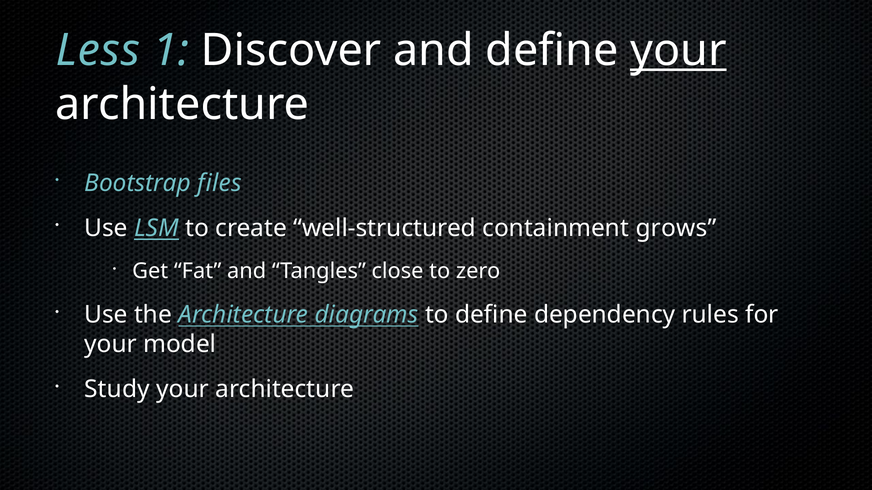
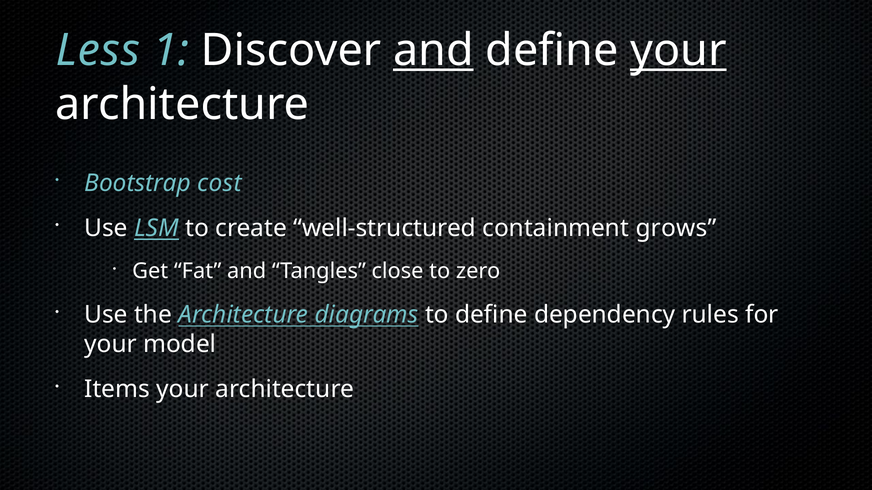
and at (433, 50) underline: none -> present
files: files -> cost
Study: Study -> Items
